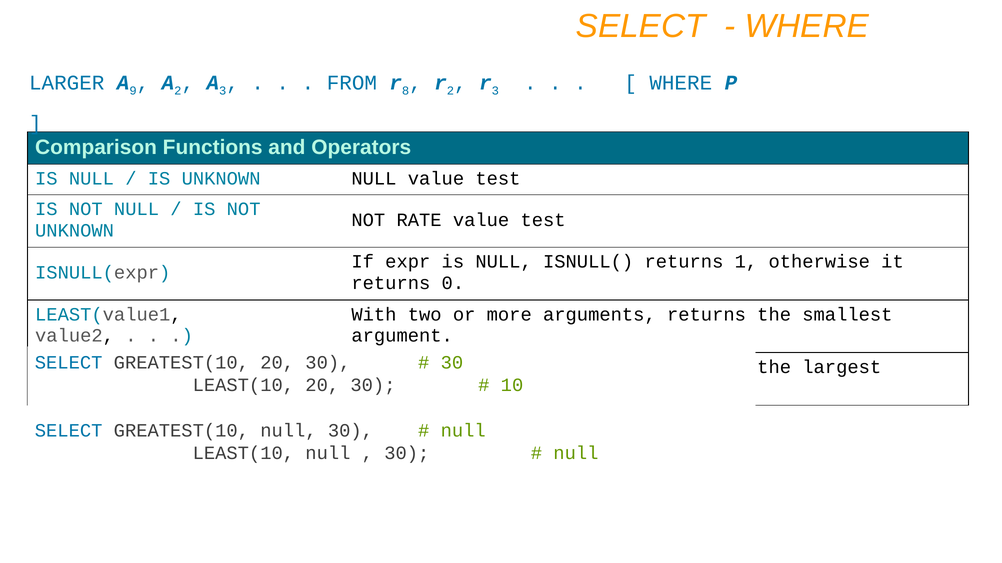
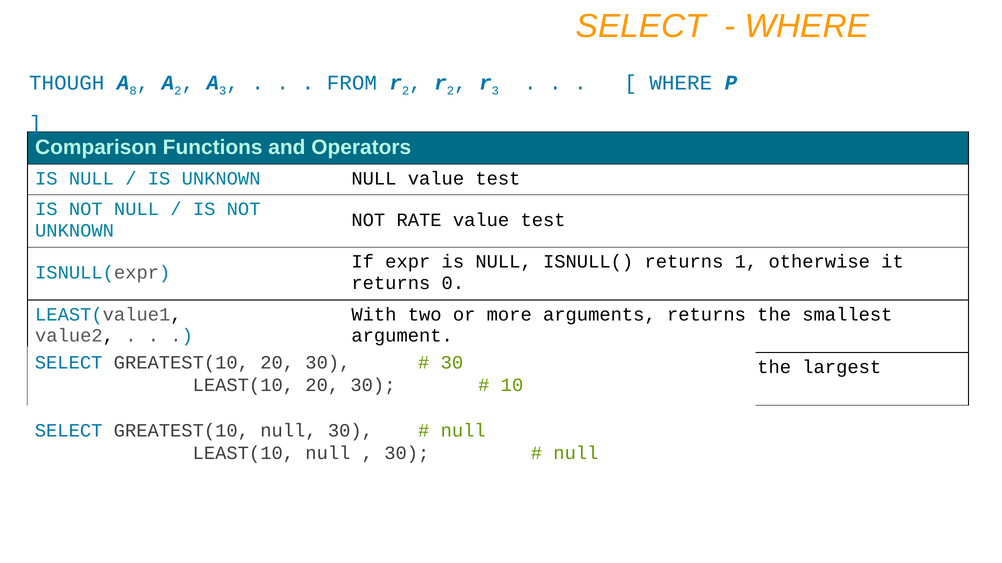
LARGER: LARGER -> THOUGH
9: 9 -> 8
8 at (406, 91): 8 -> 2
